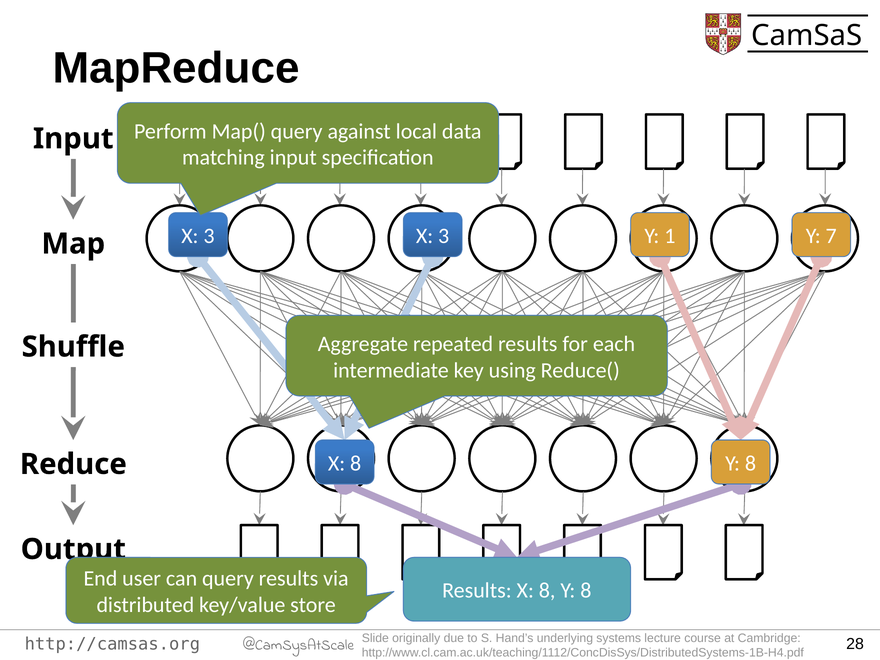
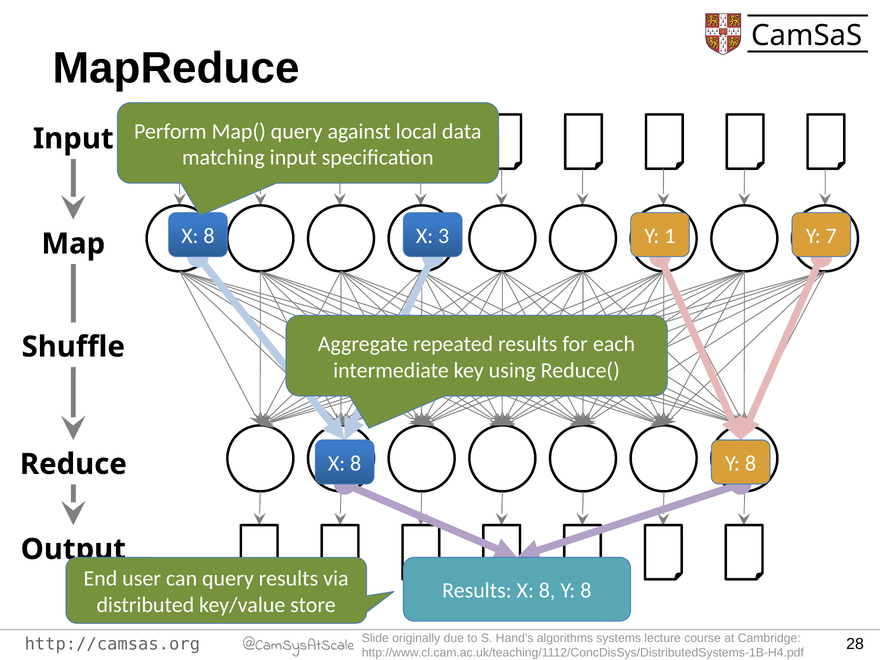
3 at (209, 236): 3 -> 8
underlying: underlying -> algorithms
